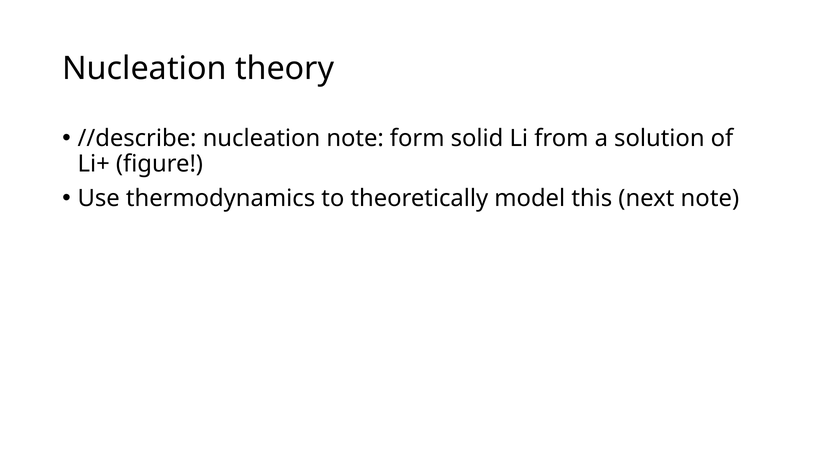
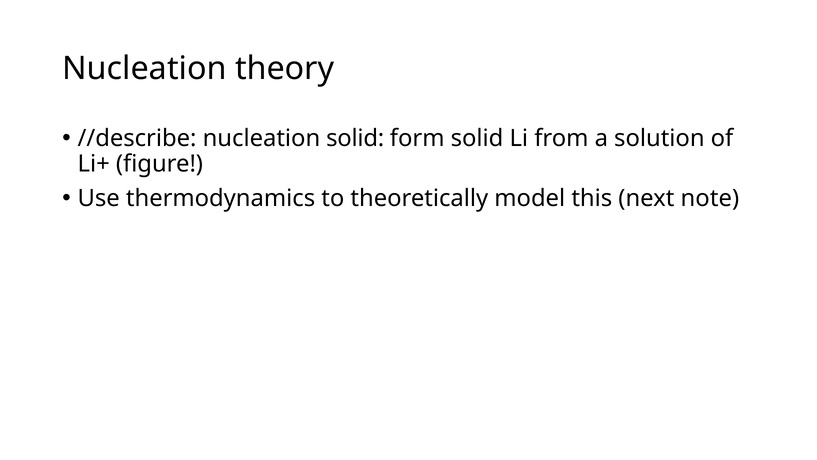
nucleation note: note -> solid
